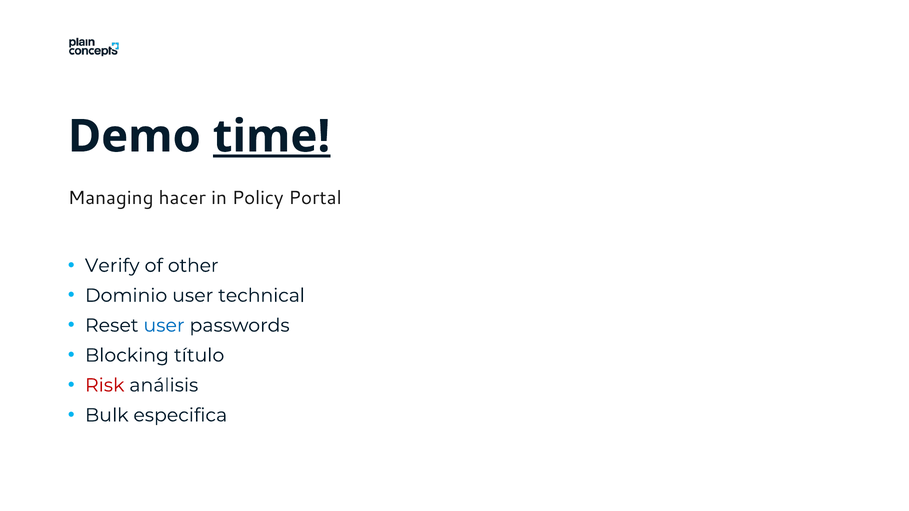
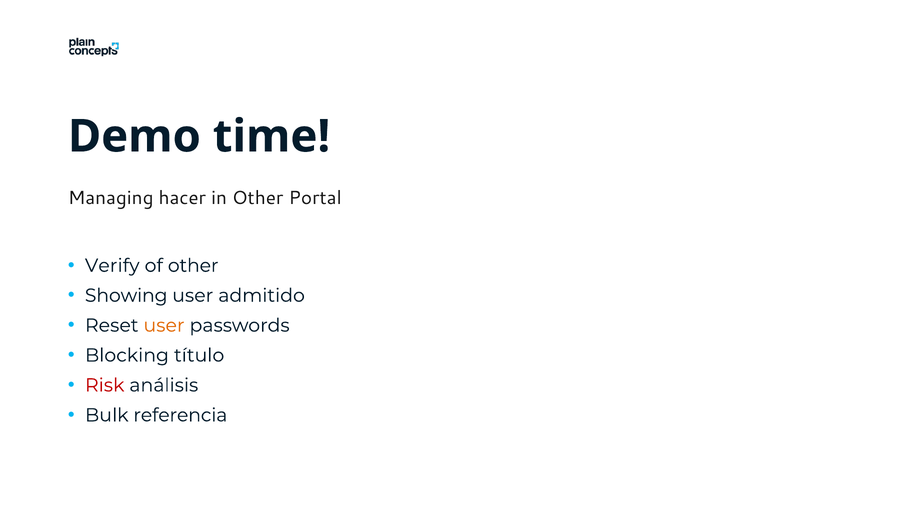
time underline: present -> none
in Policy: Policy -> Other
Dominio: Dominio -> Showing
technical: technical -> admitido
user at (164, 326) colour: blue -> orange
especifica: especifica -> referencia
